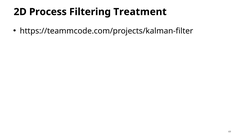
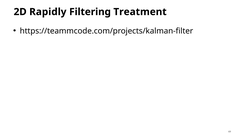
Process: Process -> Rapidly
